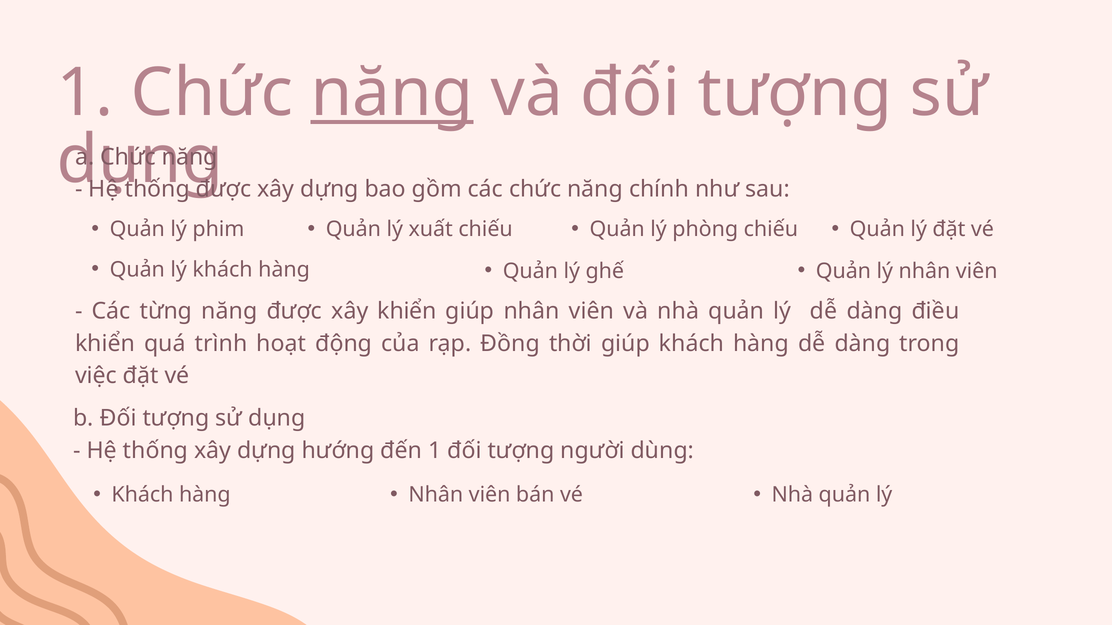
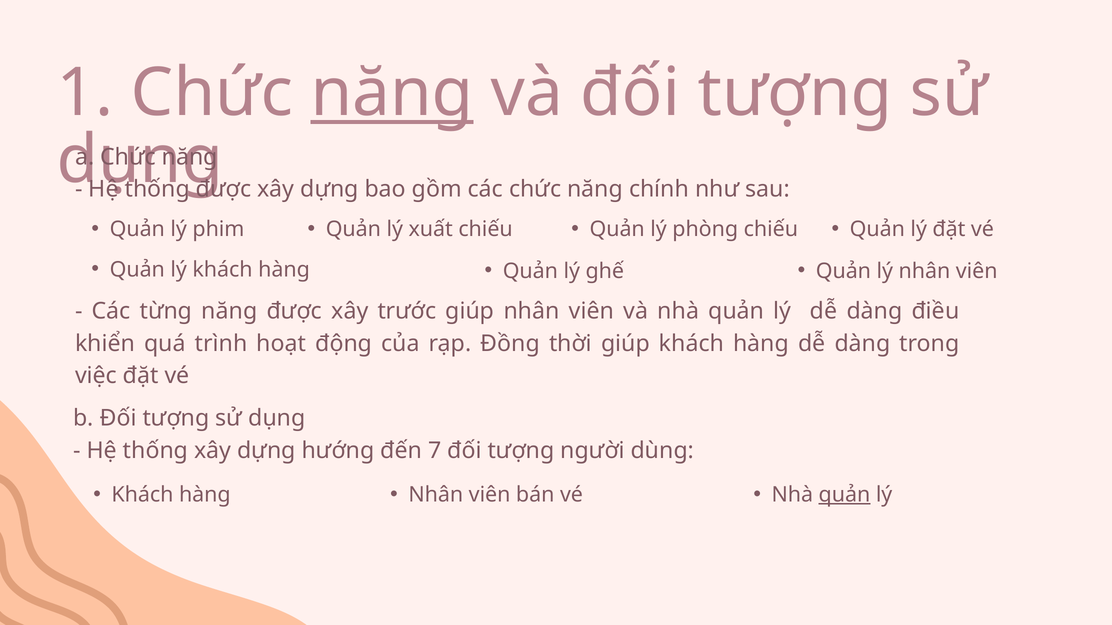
xây khiển: khiển -> trước
đến 1: 1 -> 7
quản at (844, 495) underline: none -> present
